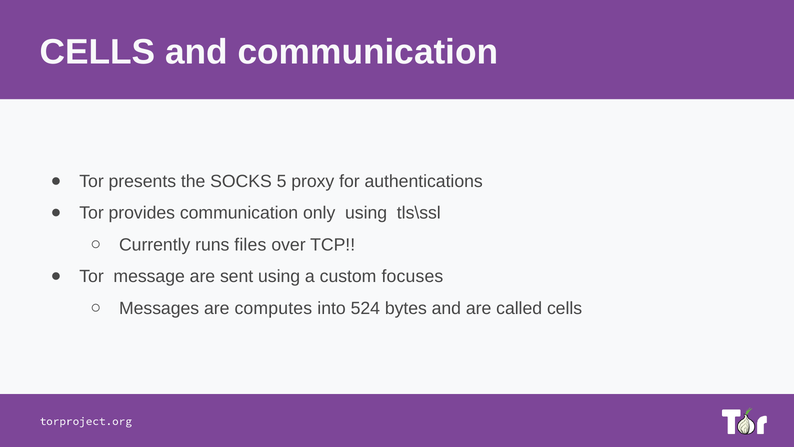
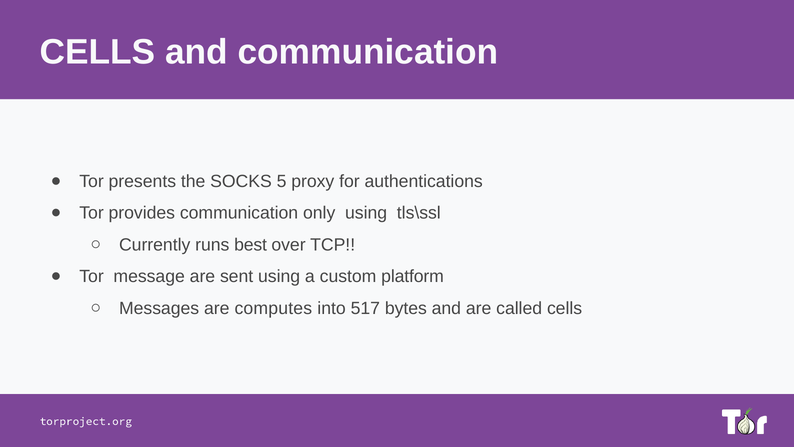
files: files -> best
focuses: focuses -> platform
524: 524 -> 517
